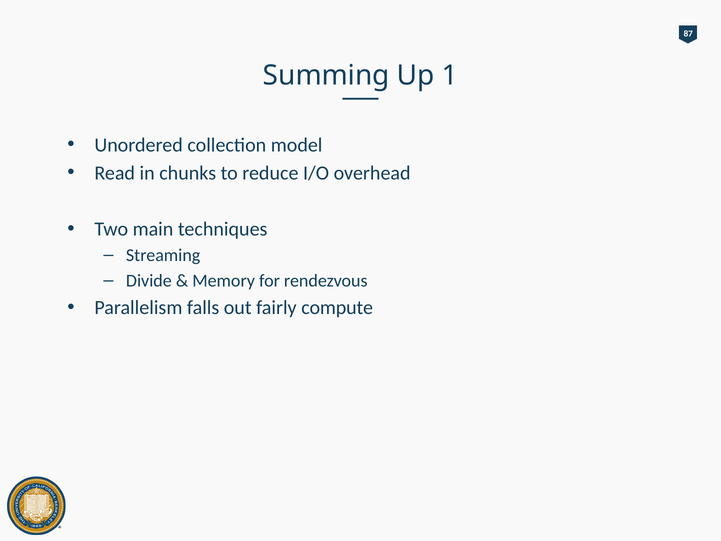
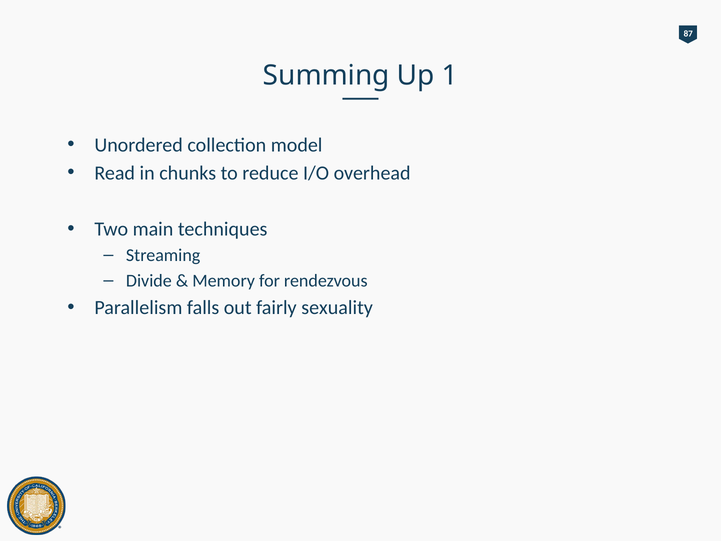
compute: compute -> sexuality
